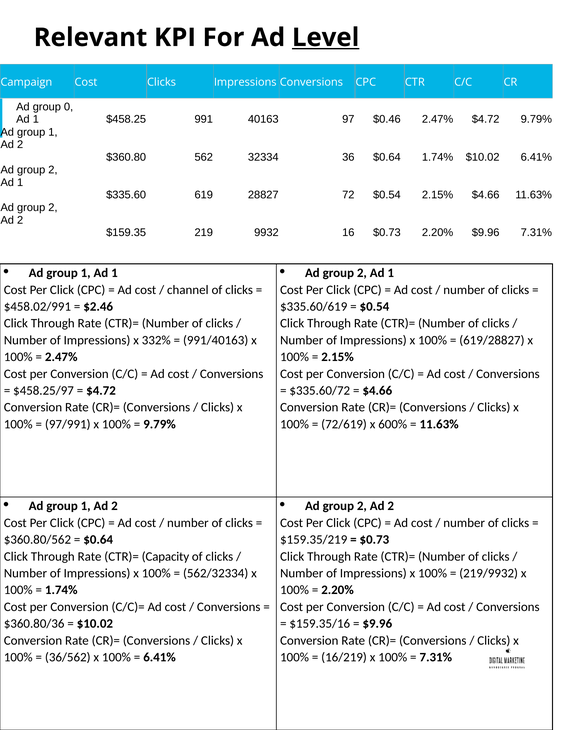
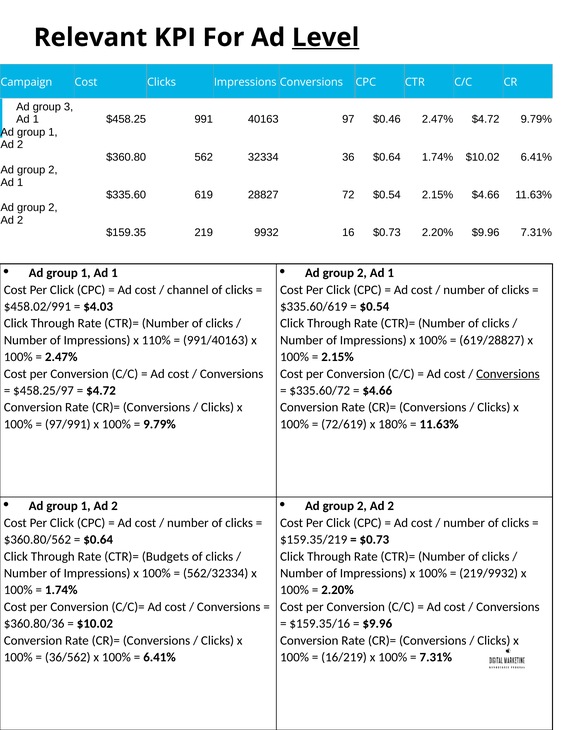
0: 0 -> 3
$2.46: $2.46 -> $4.03
332%: 332% -> 110%
Conversions at (508, 374) underline: none -> present
600%: 600% -> 180%
Capacity: Capacity -> Budgets
